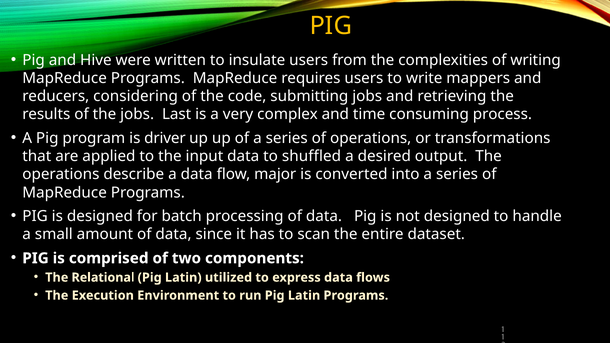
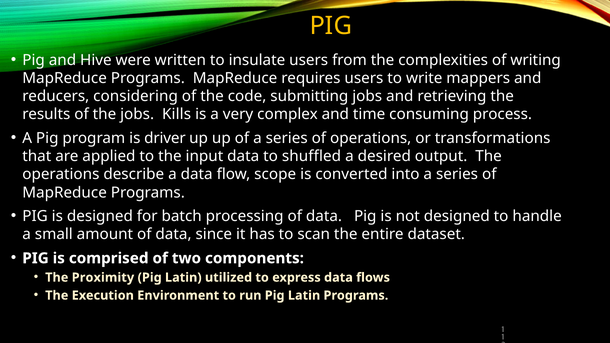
Last: Last -> Kills
major: major -> scope
Relational: Relational -> Proximity
